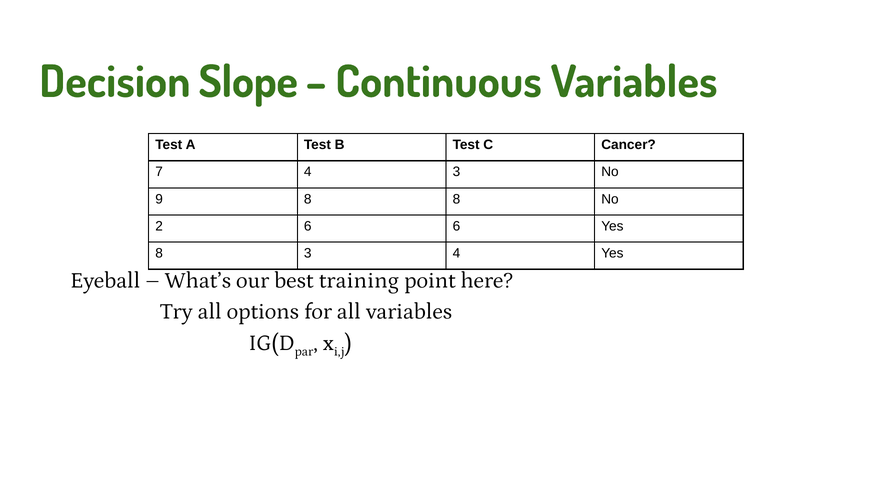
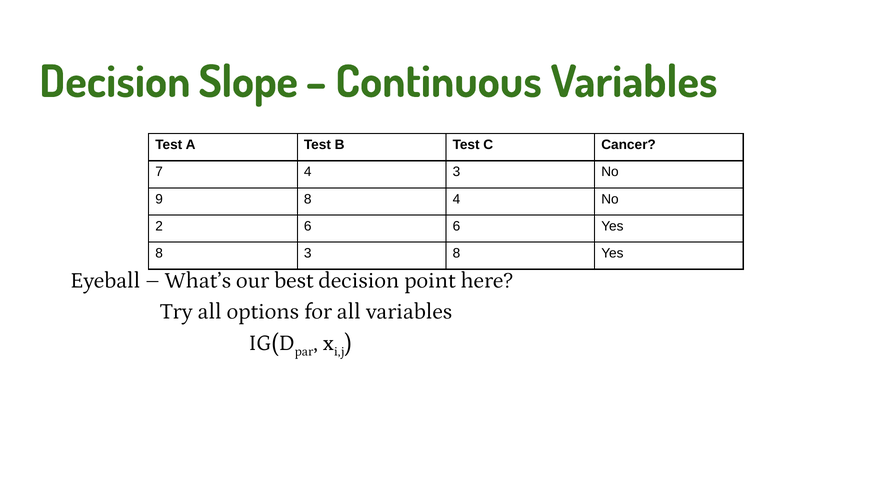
8 8: 8 -> 4
3 4: 4 -> 8
best training: training -> decision
